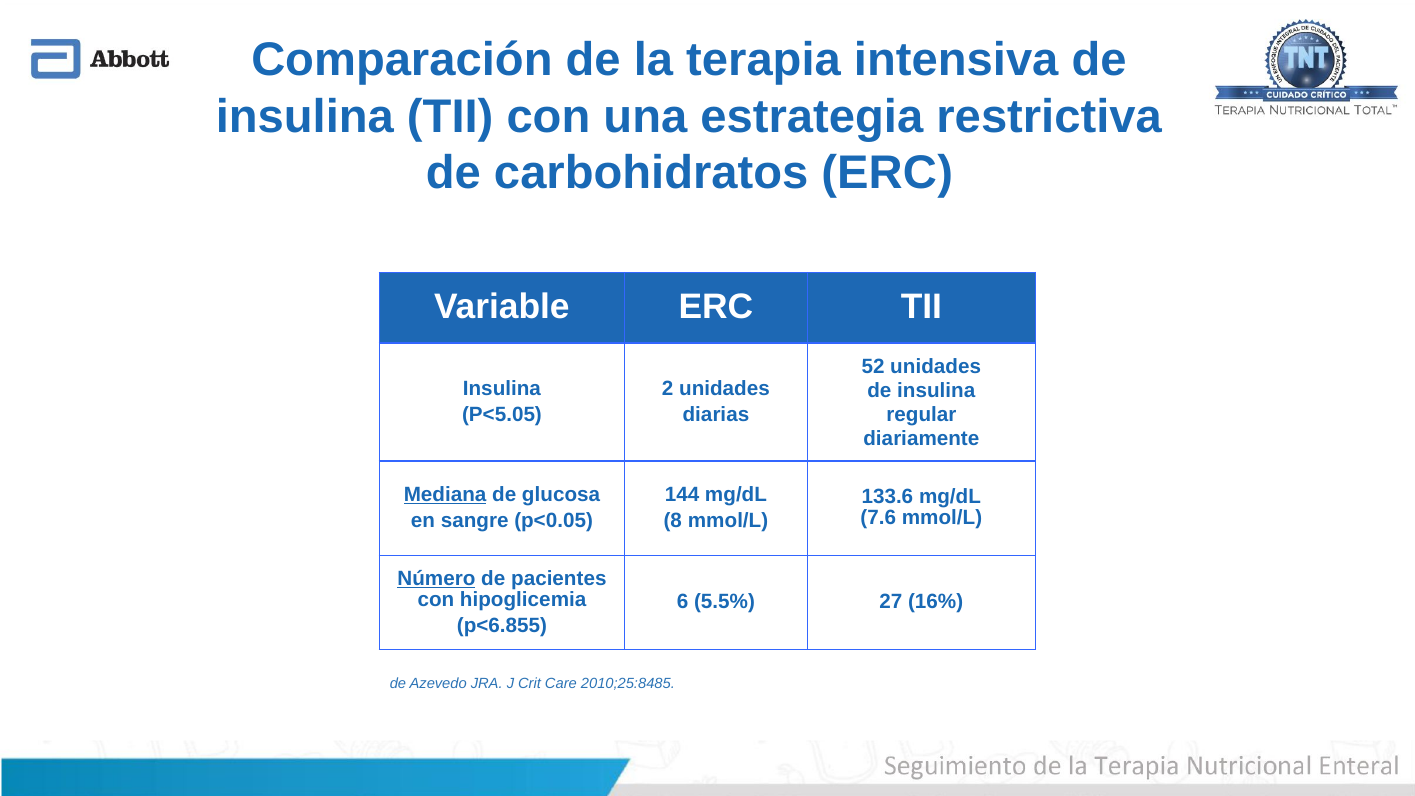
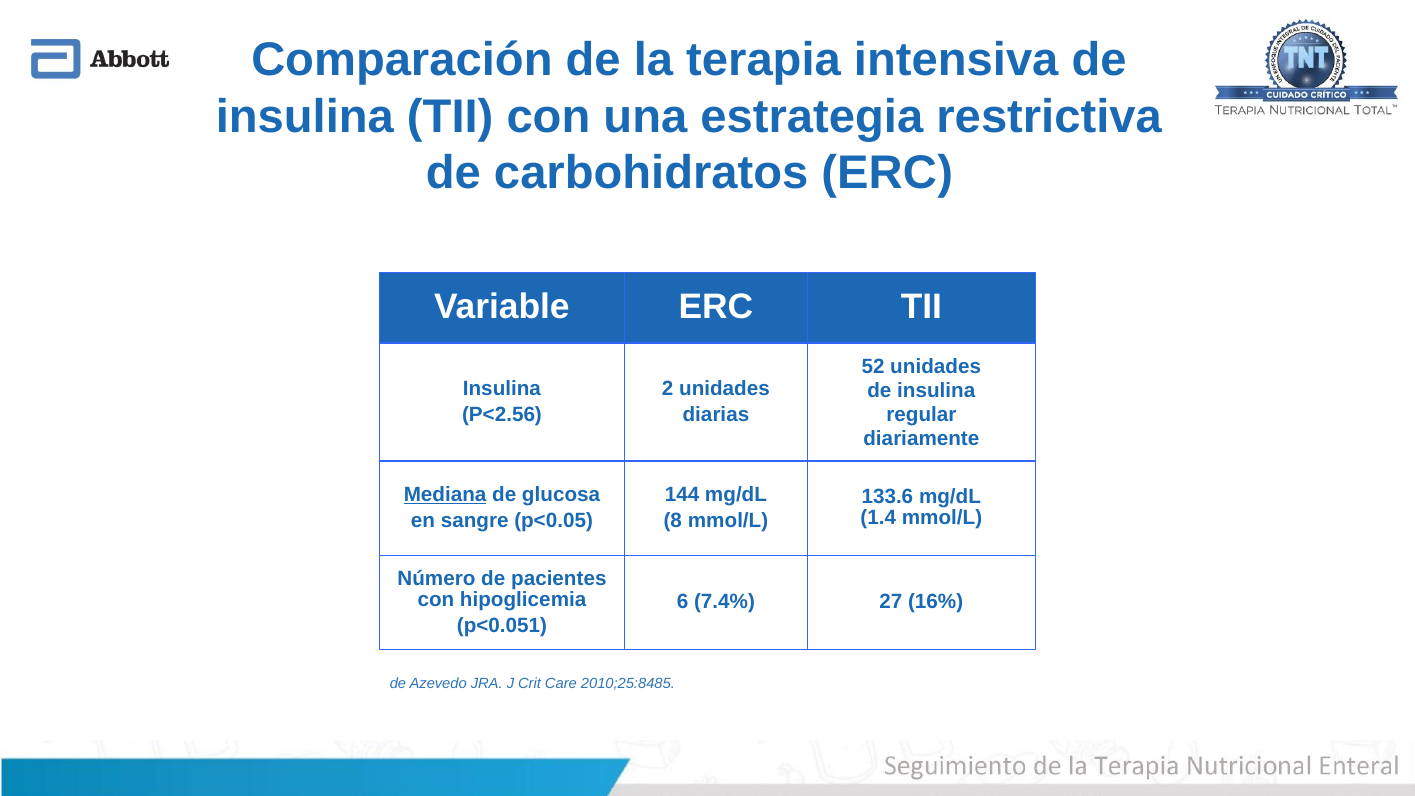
P<5.05: P<5.05 -> P<2.56
7.6: 7.6 -> 1.4
Número underline: present -> none
5.5%: 5.5% -> 7.4%
p<6.855: p<6.855 -> p<0.051
